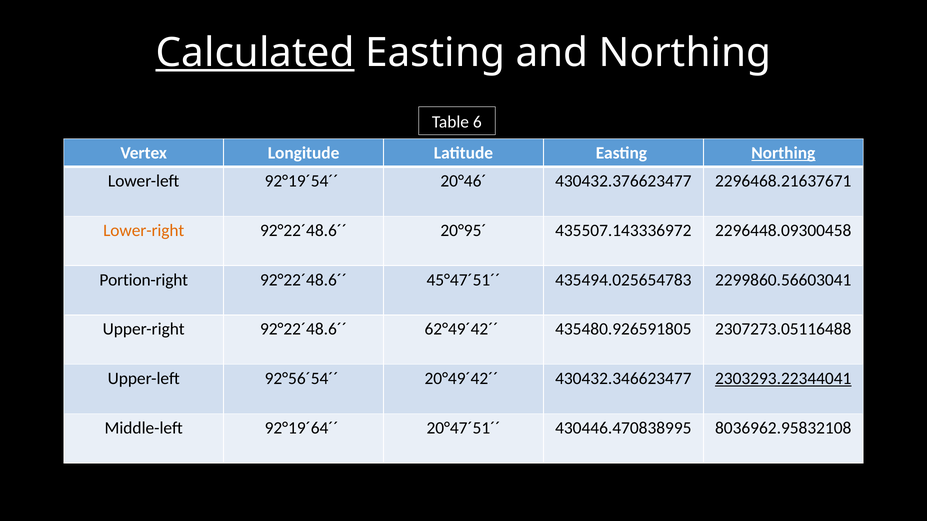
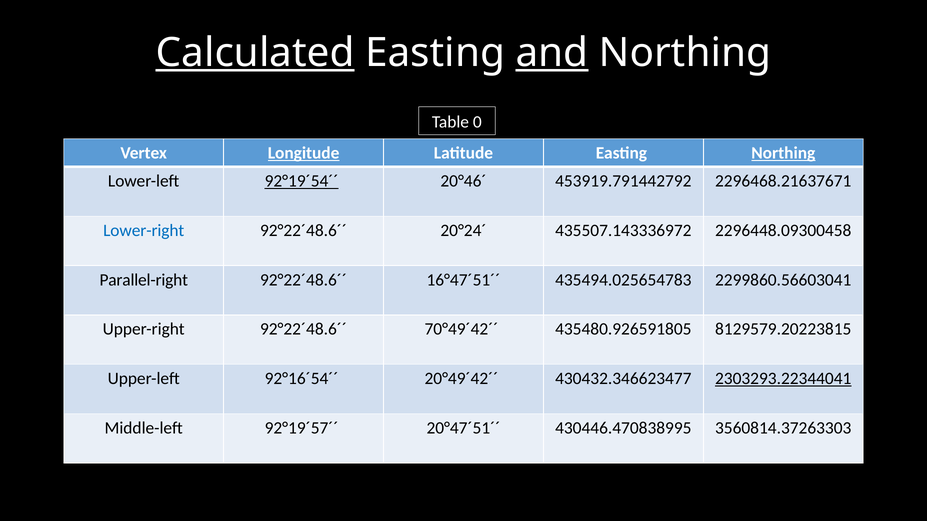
and underline: none -> present
6: 6 -> 0
Longitude underline: none -> present
92°19´54´´ underline: none -> present
430432.376623477: 430432.376623477 -> 453919.791442792
Lower-right colour: orange -> blue
20°95´: 20°95´ -> 20°24´
Portion-right: Portion-right -> Parallel-right
45°47´51´´: 45°47´51´´ -> 16°47´51´´
62°49´42´´: 62°49´42´´ -> 70°49´42´´
2307273.05116488: 2307273.05116488 -> 8129579.20223815
92°56´54´´: 92°56´54´´ -> 92°16´54´´
92°19´64´´: 92°19´64´´ -> 92°19´57´´
8036962.95832108: 8036962.95832108 -> 3560814.37263303
